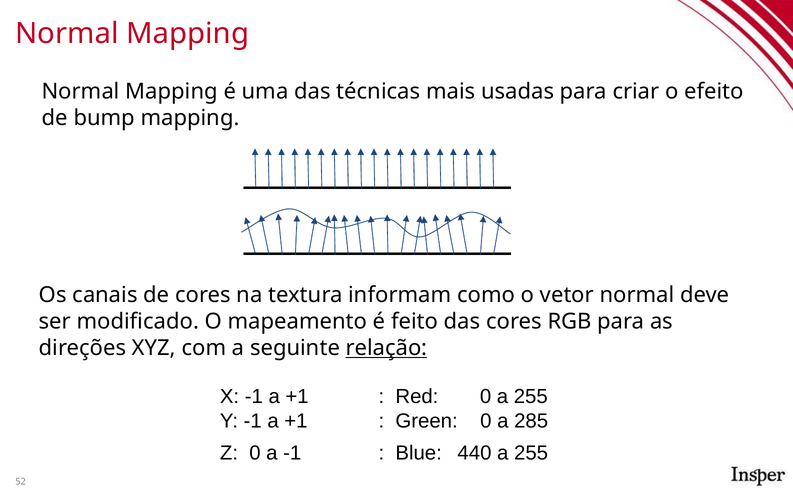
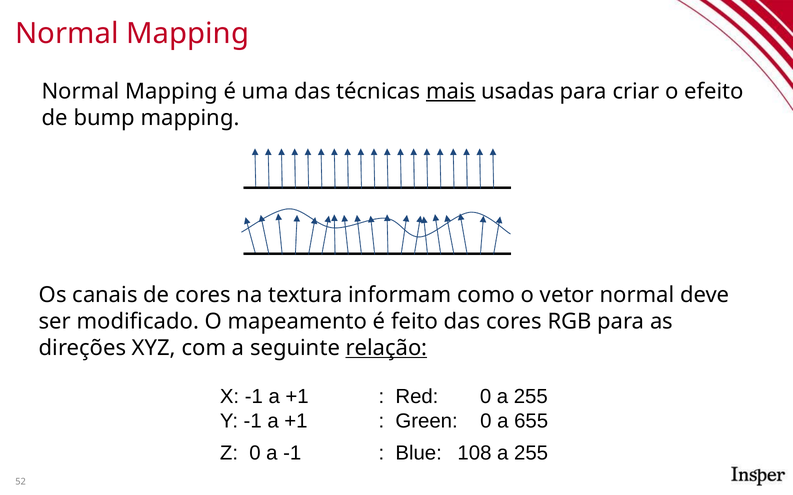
mais underline: none -> present
285: 285 -> 655
440: 440 -> 108
